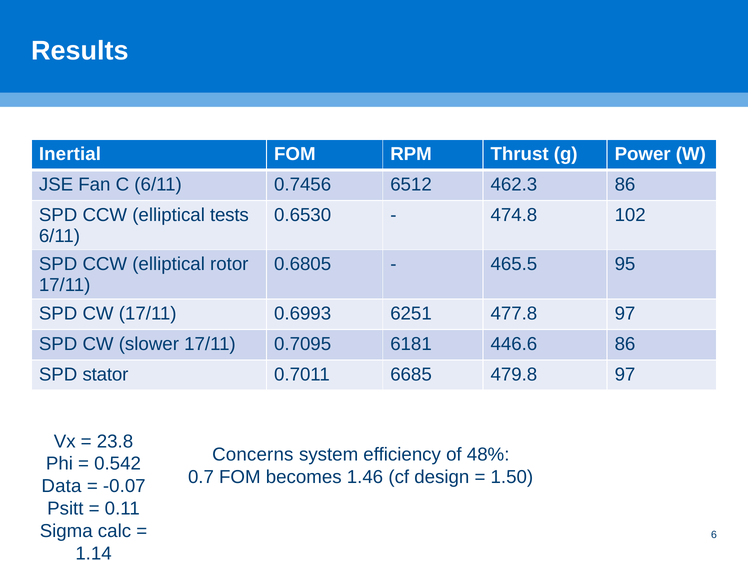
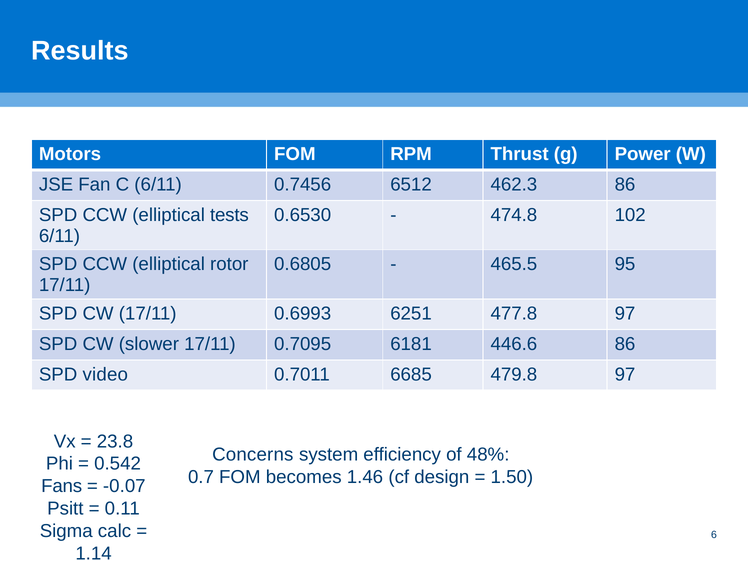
Inertial: Inertial -> Motors
stator: stator -> video
Data: Data -> Fans
